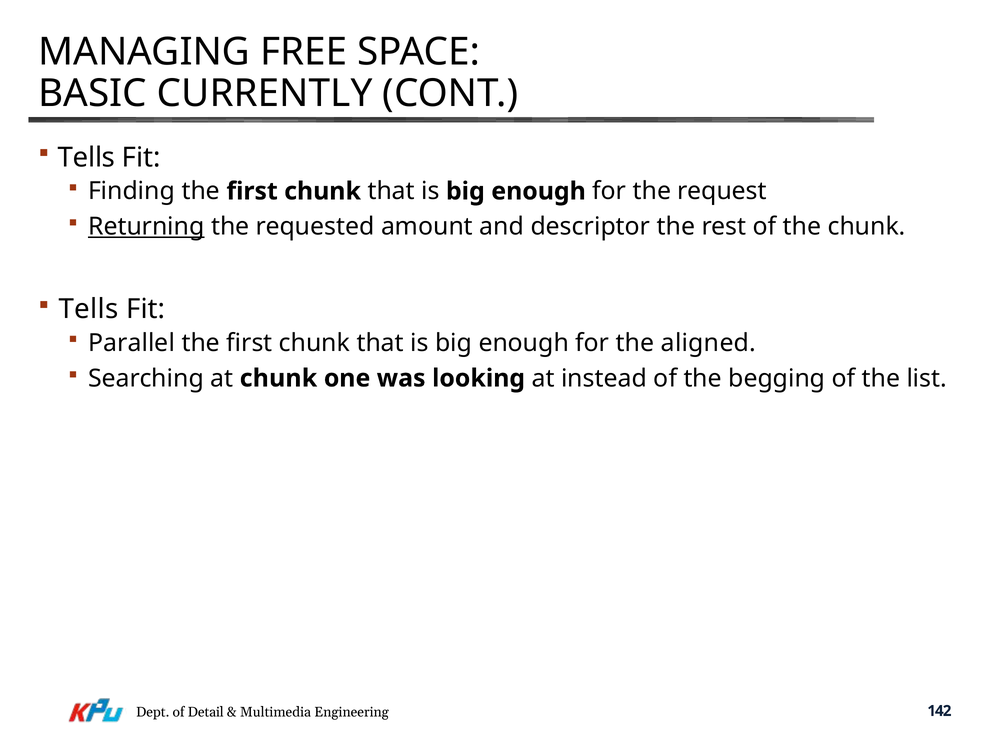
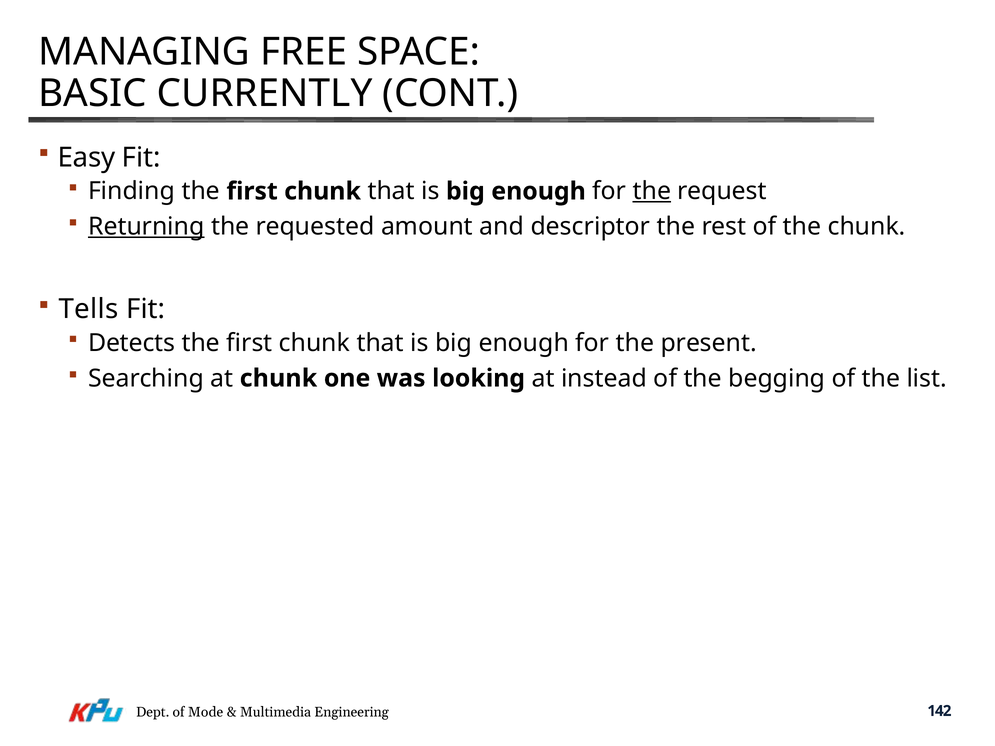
Tells at (86, 157): Tells -> Easy
the at (652, 191) underline: none -> present
Parallel: Parallel -> Detects
aligned: aligned -> present
Detail: Detail -> Mode
